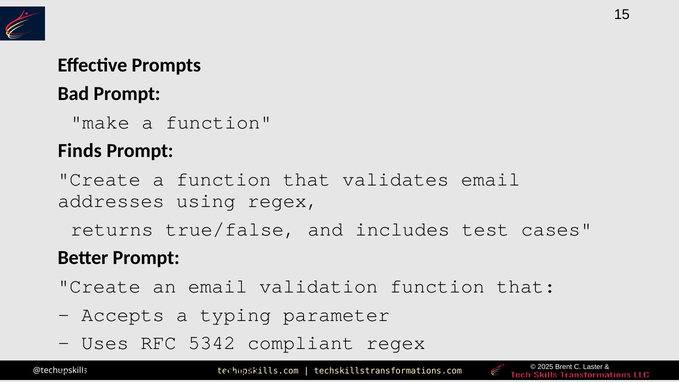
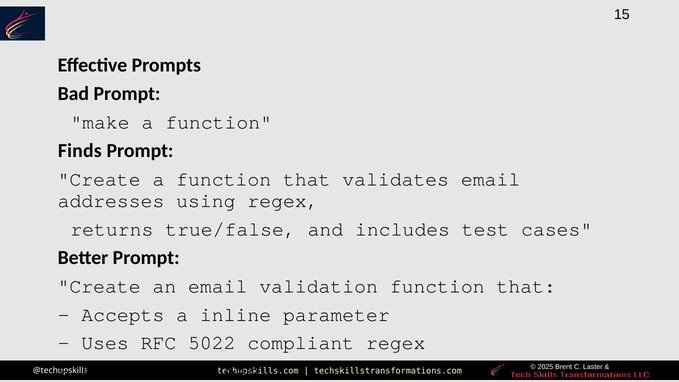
typing: typing -> inline
5342: 5342 -> 5022
